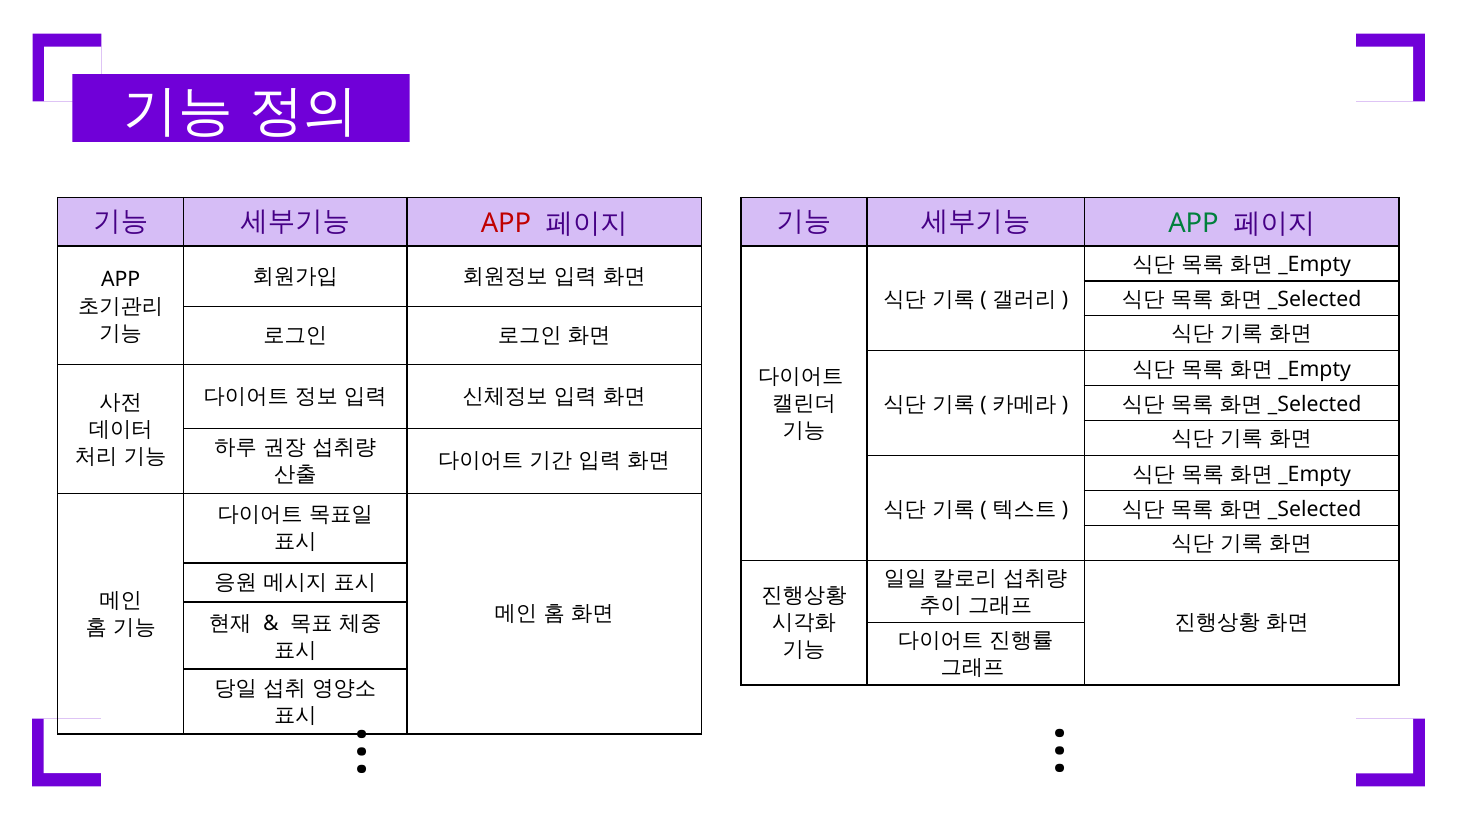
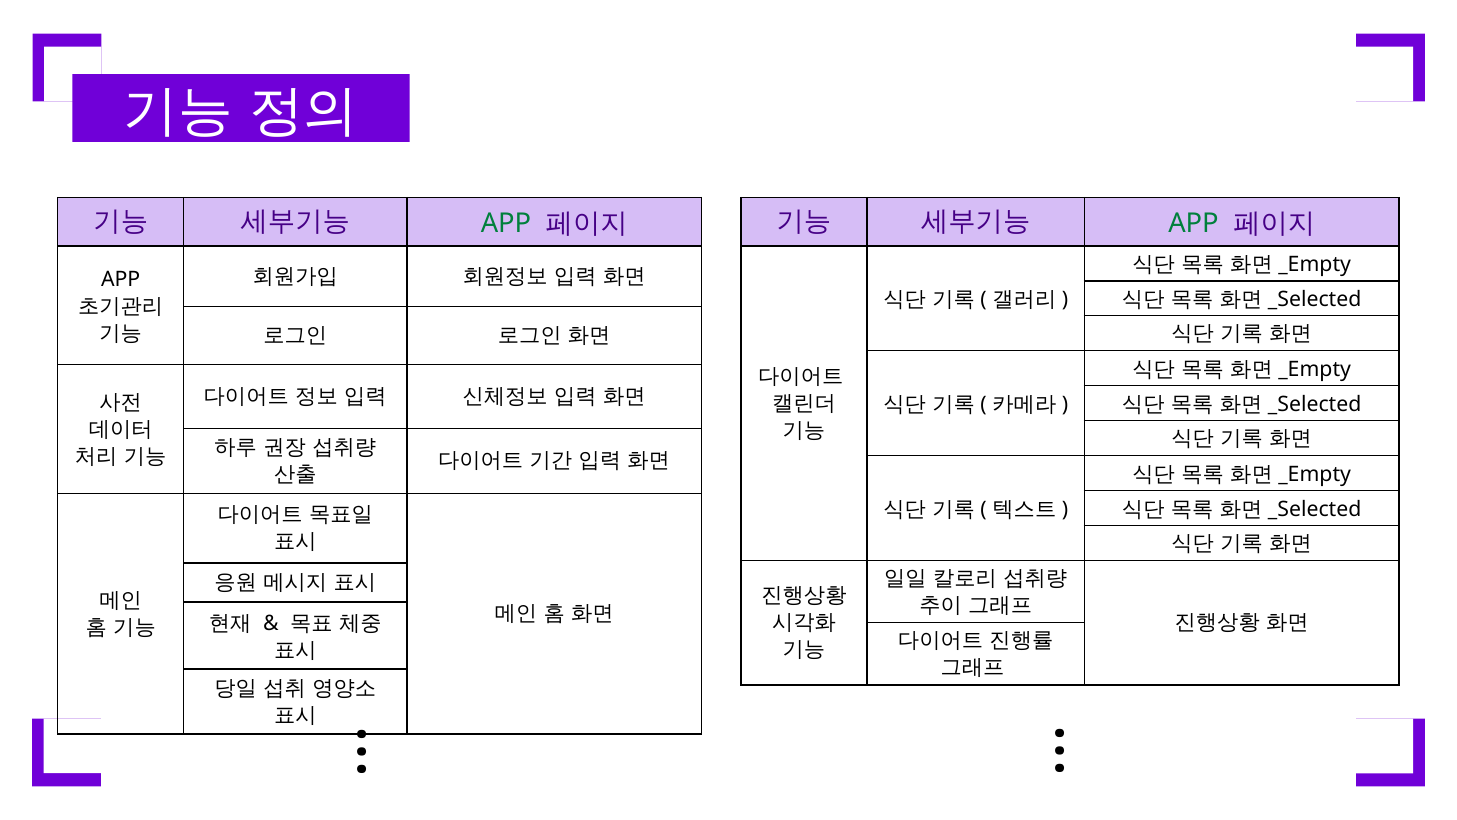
APP at (506, 223) colour: red -> green
